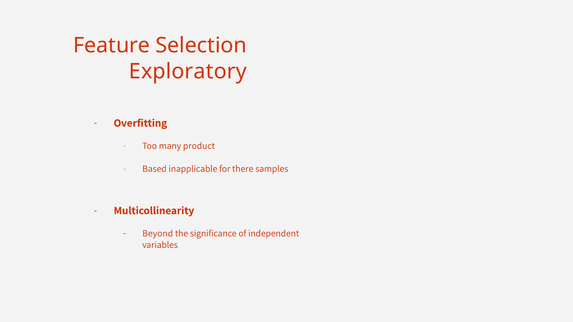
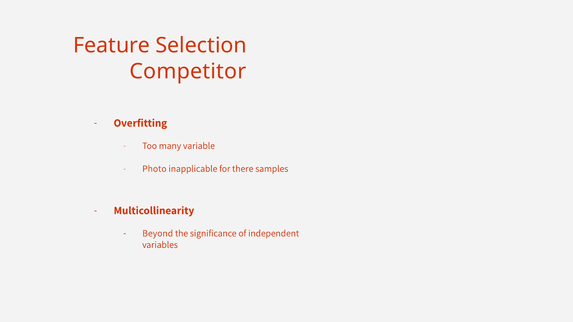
Exploratory: Exploratory -> Competitor
product: product -> variable
Based: Based -> Photo
